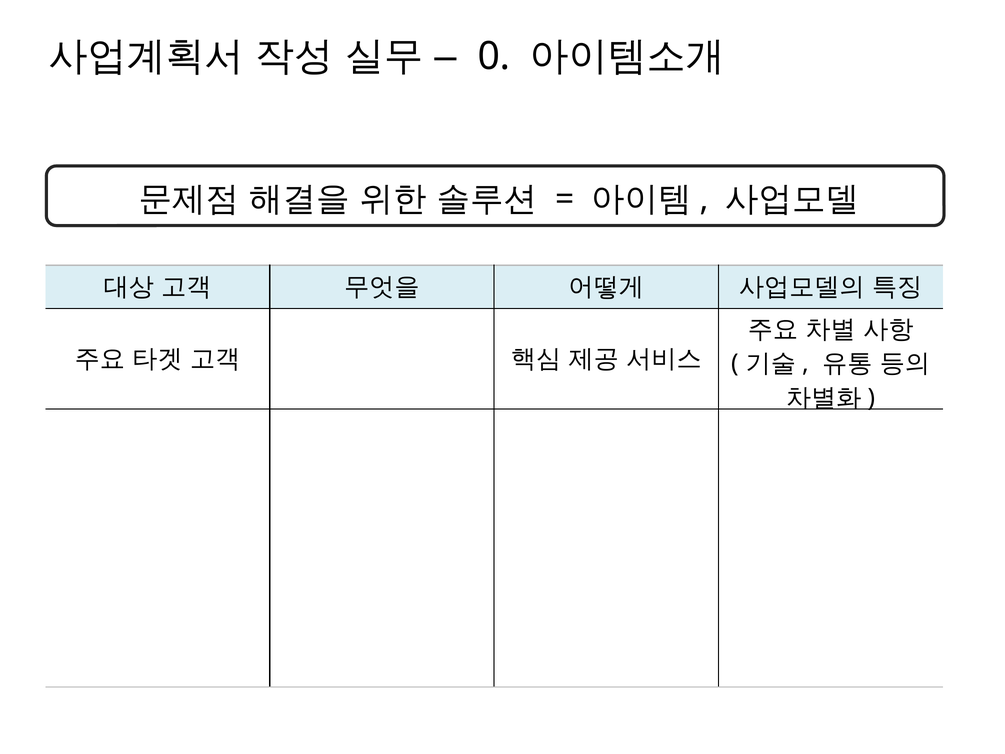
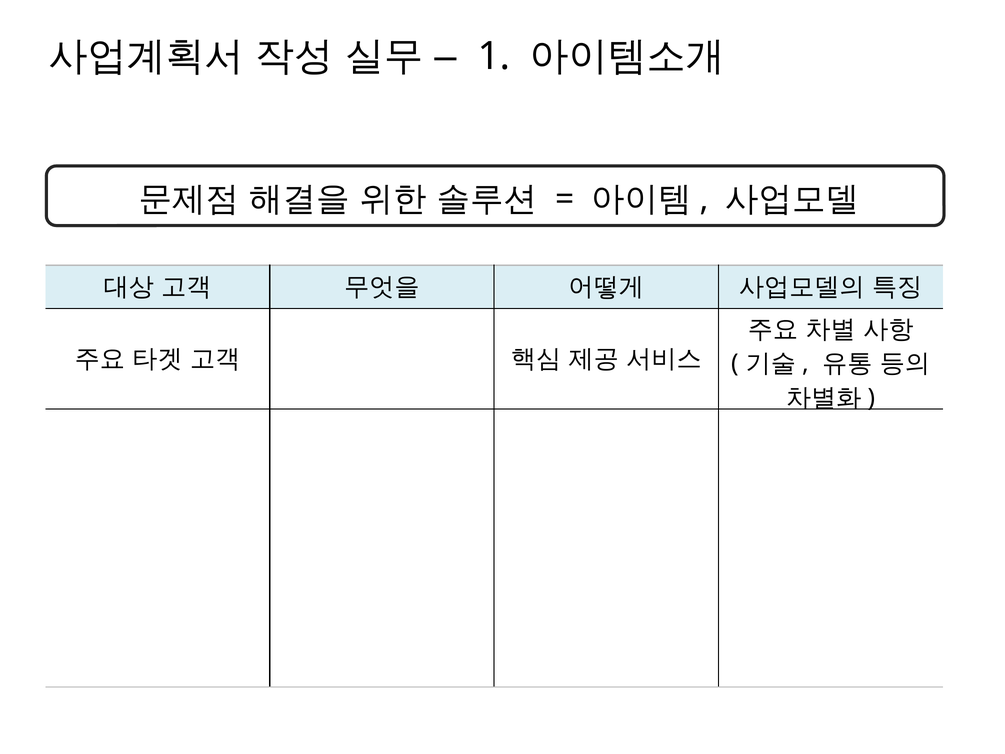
0: 0 -> 1
